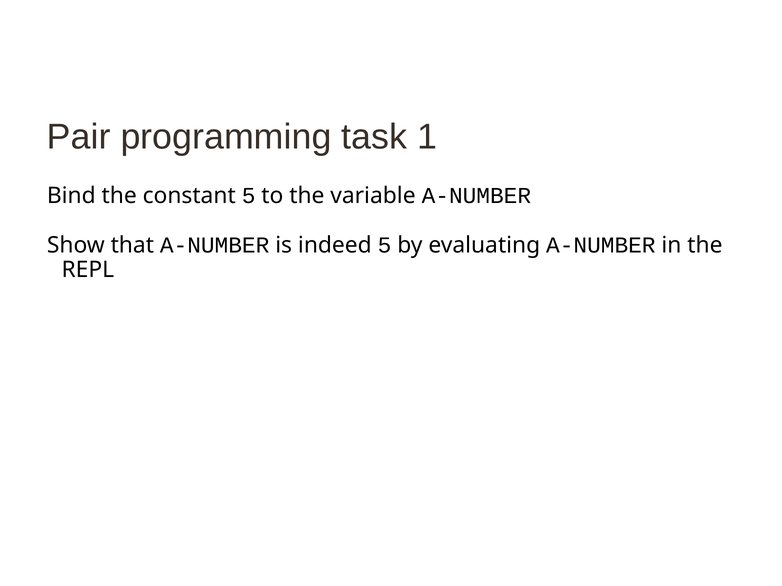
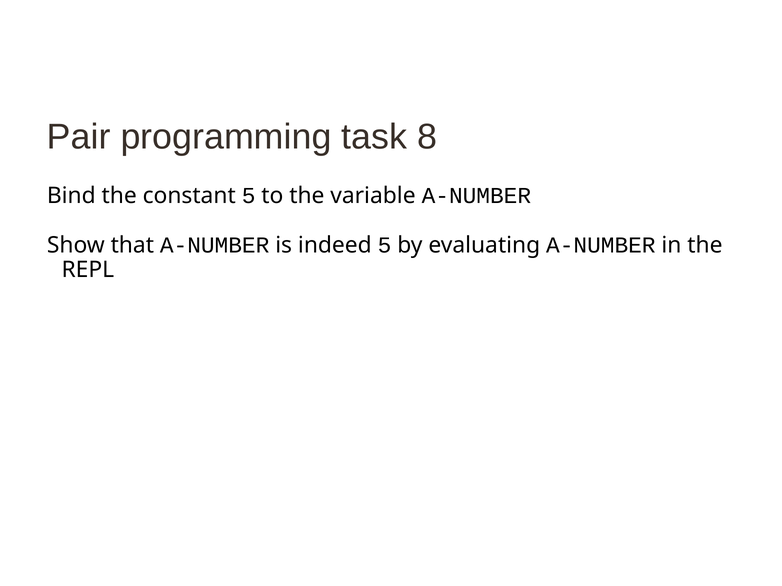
1: 1 -> 8
